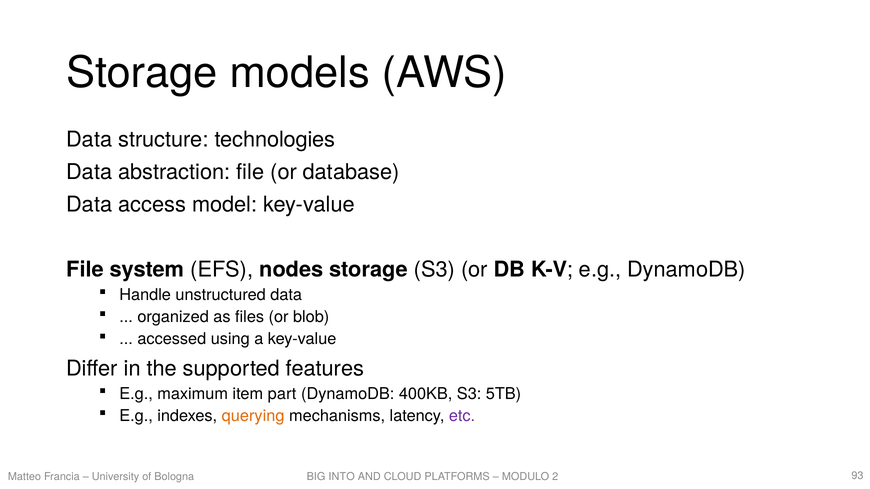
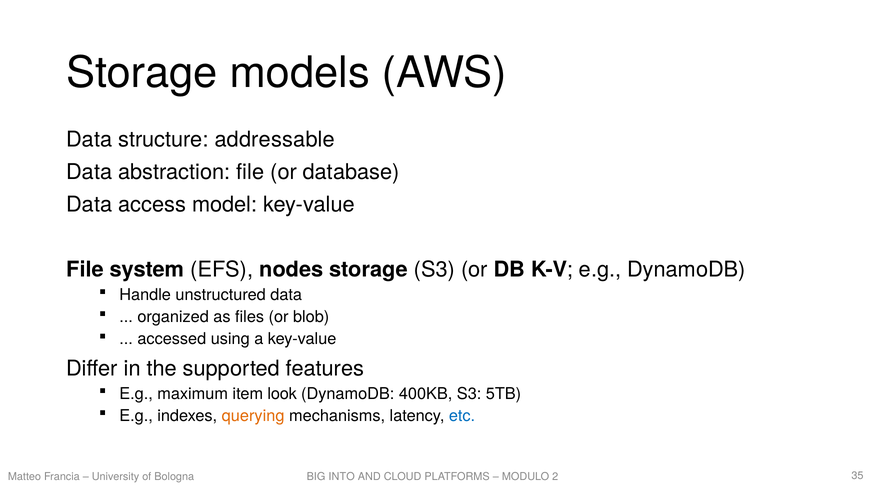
technologies: technologies -> addressable
part: part -> look
etc colour: purple -> blue
93: 93 -> 35
